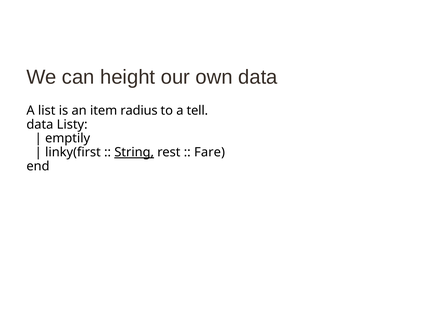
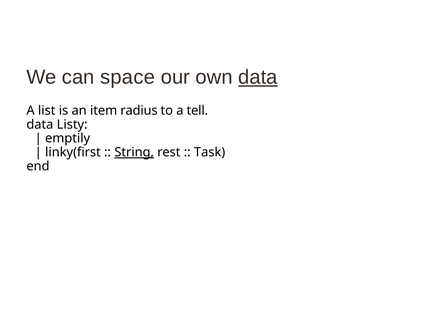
height: height -> space
data at (258, 77) underline: none -> present
Fare: Fare -> Task
